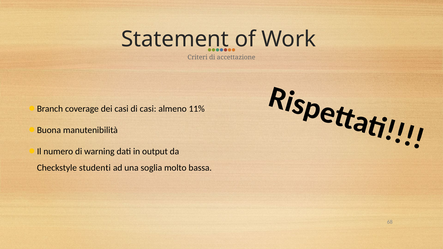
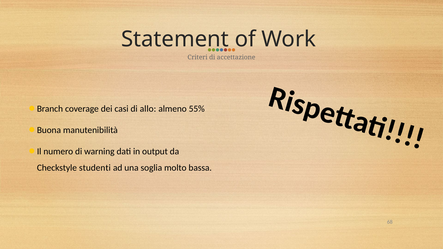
di casi: casi -> allo
11%: 11% -> 55%
